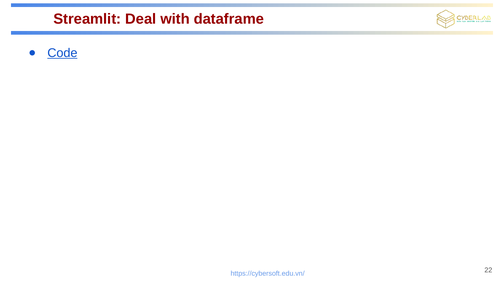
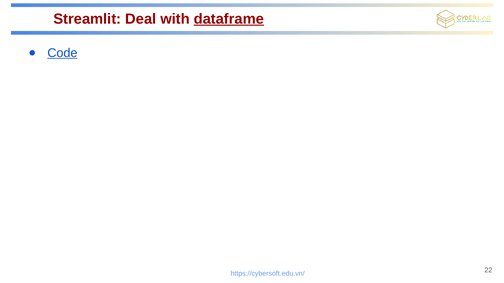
dataframe underline: none -> present
